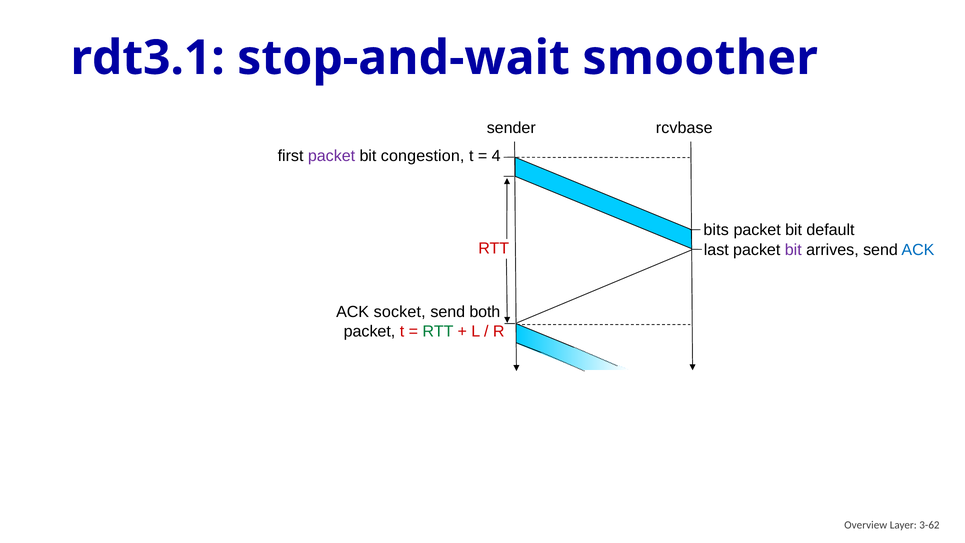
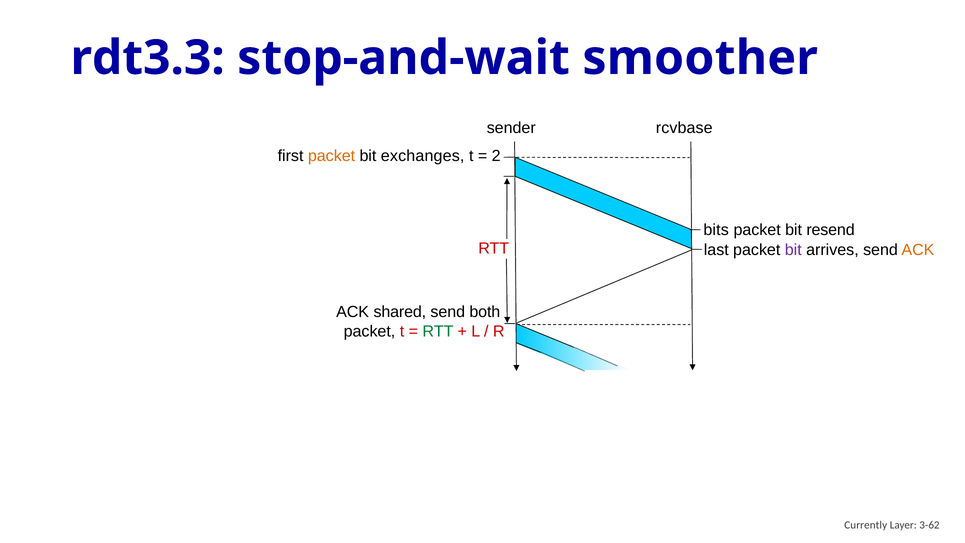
rdt3.1: rdt3.1 -> rdt3.3
packet at (332, 156) colour: purple -> orange
congestion: congestion -> exchanges
4: 4 -> 2
default: default -> resend
ACK at (918, 250) colour: blue -> orange
socket: socket -> shared
Overview: Overview -> Currently
